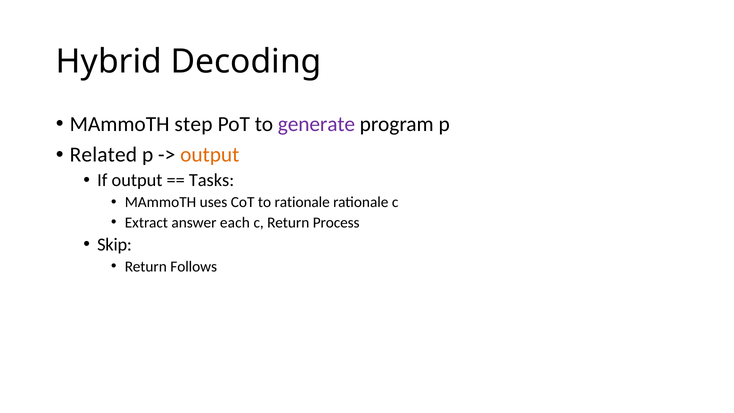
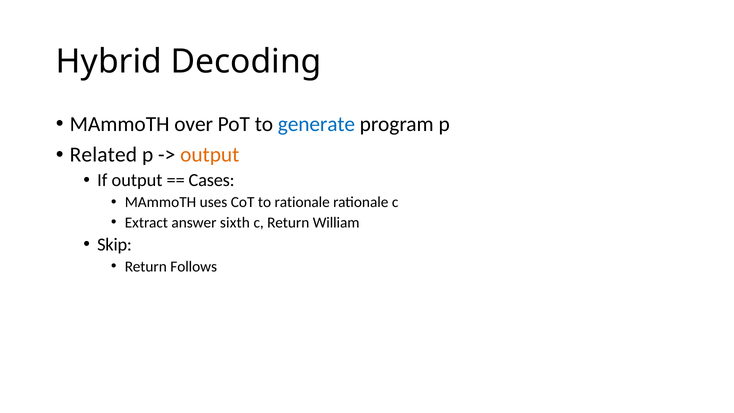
step: step -> over
generate colour: purple -> blue
Tasks: Tasks -> Cases
each: each -> sixth
Process: Process -> William
